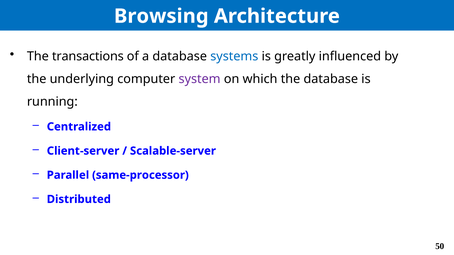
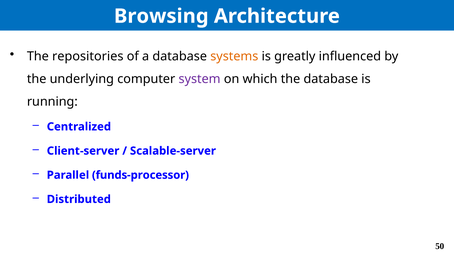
transactions: transactions -> repositories
systems colour: blue -> orange
same-processor: same-processor -> funds-processor
